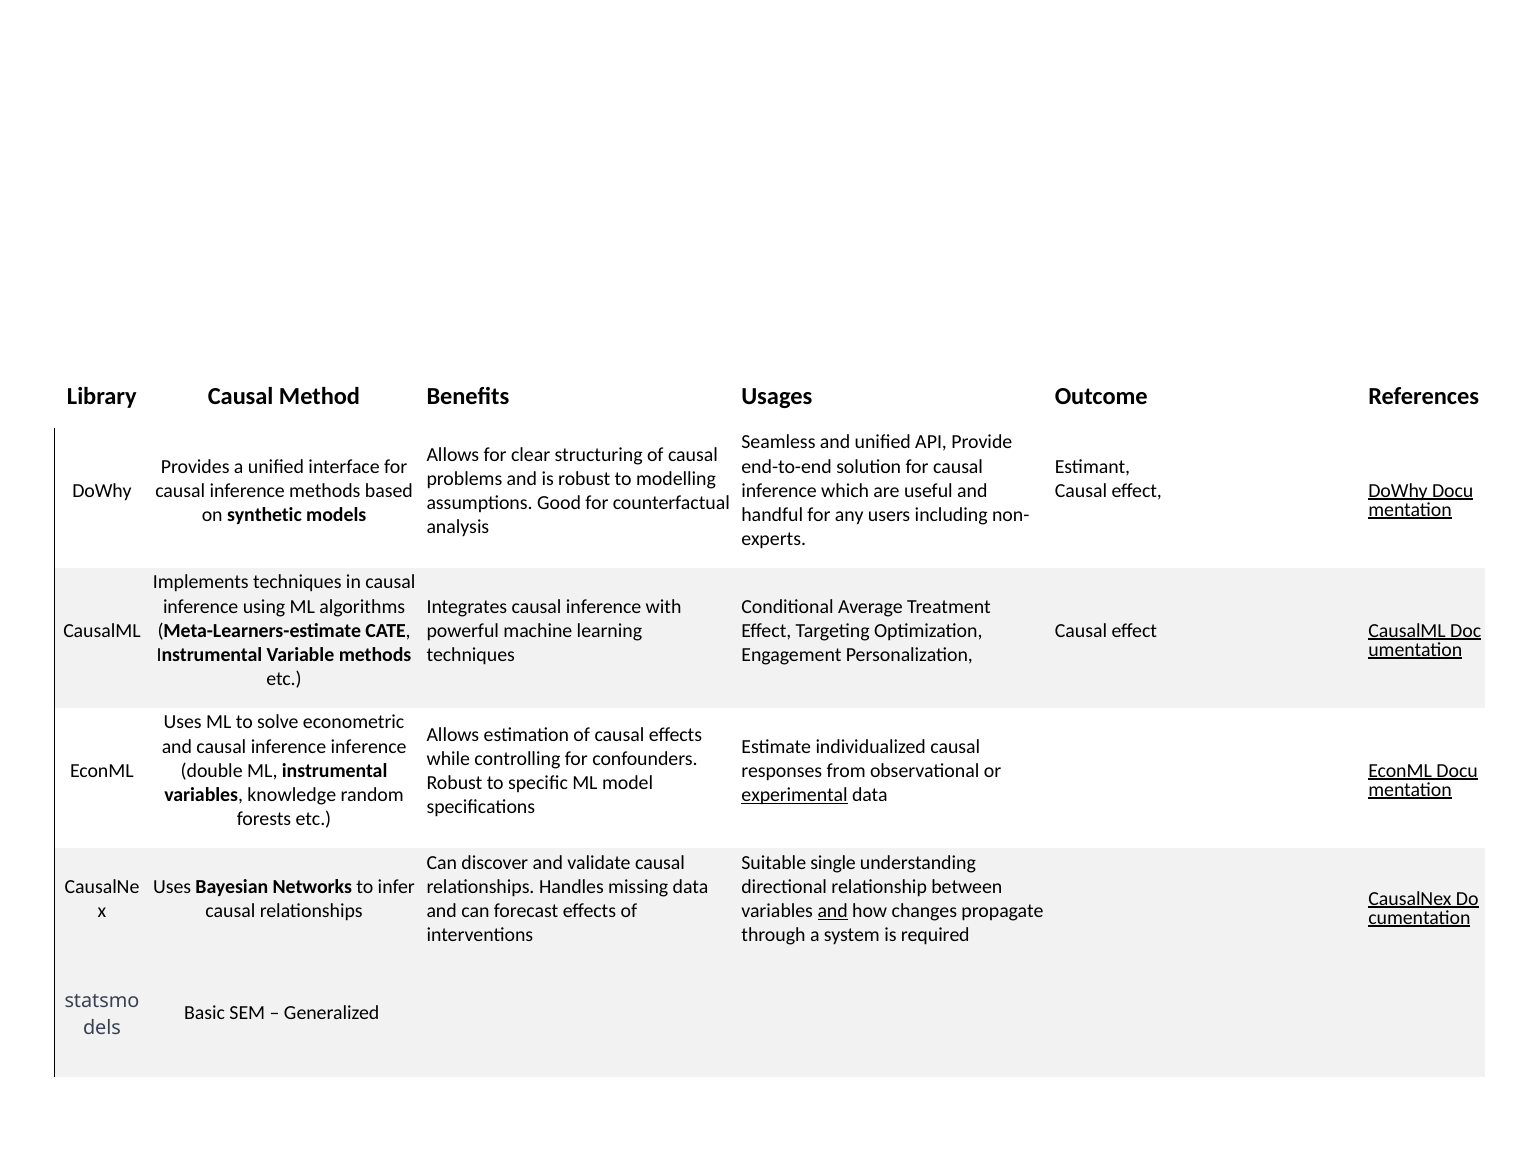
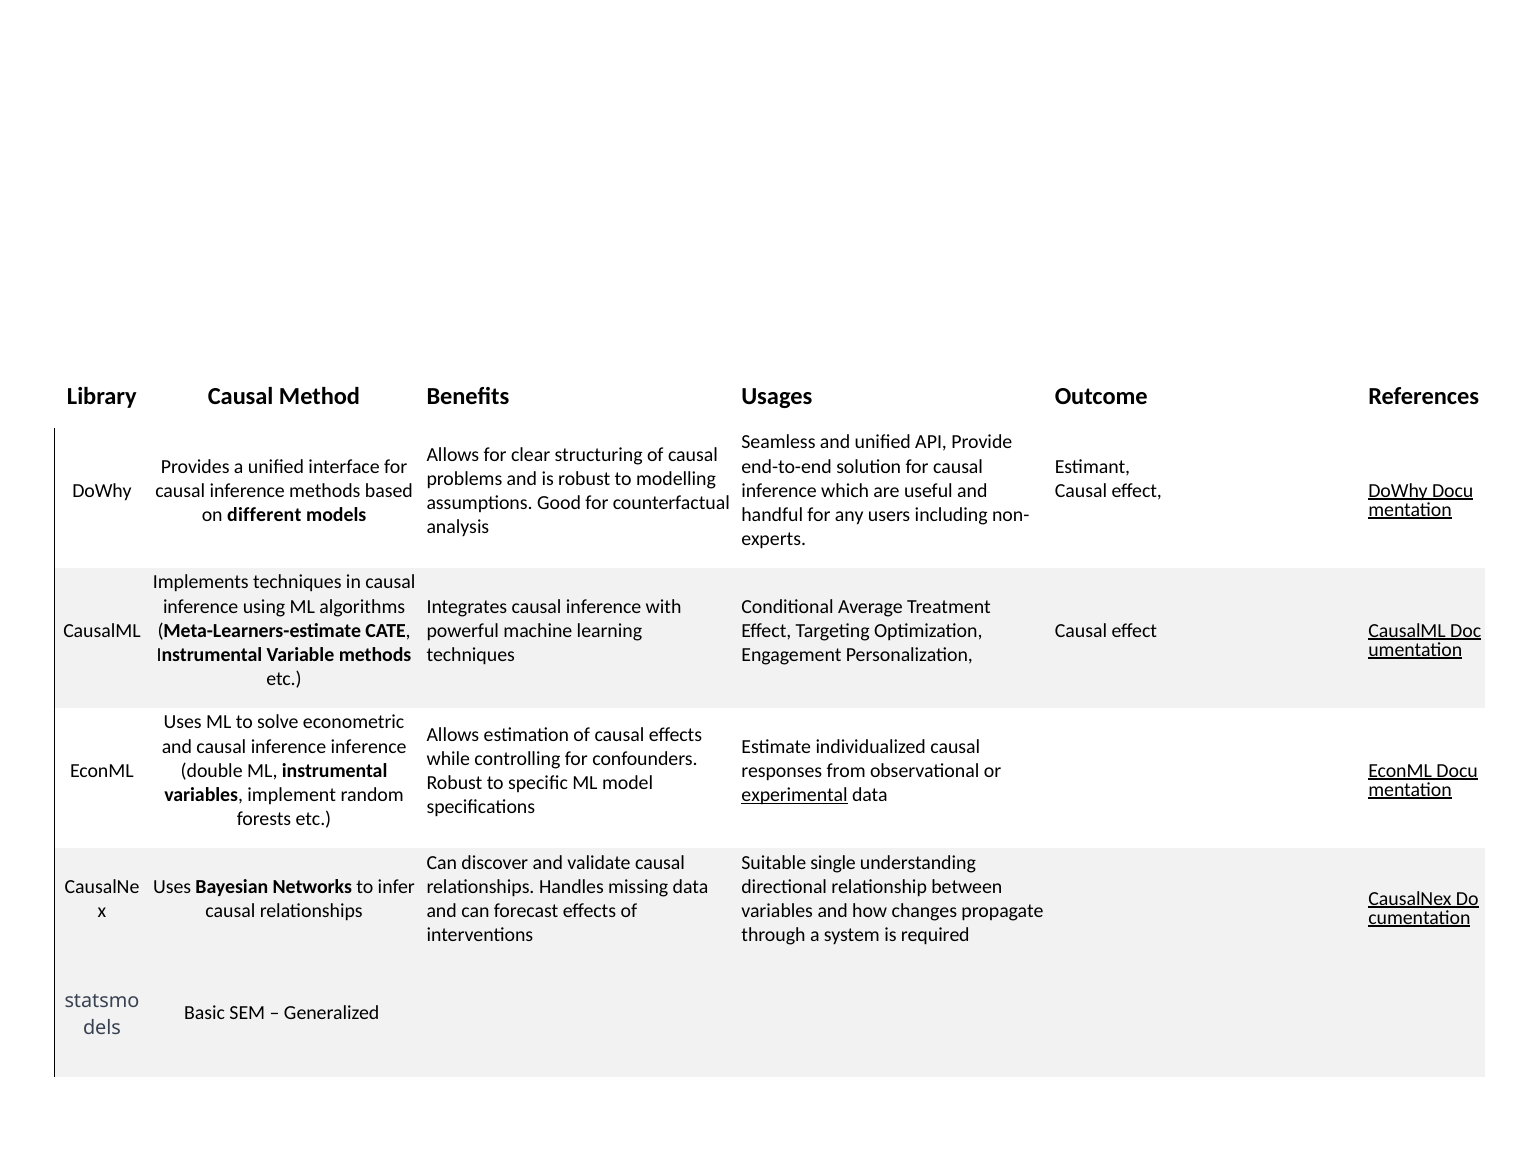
synthetic: synthetic -> different
knowledge: knowledge -> implement
and at (833, 911) underline: present -> none
